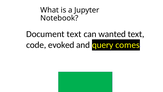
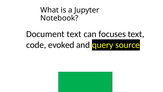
wanted: wanted -> focuses
comes: comes -> source
